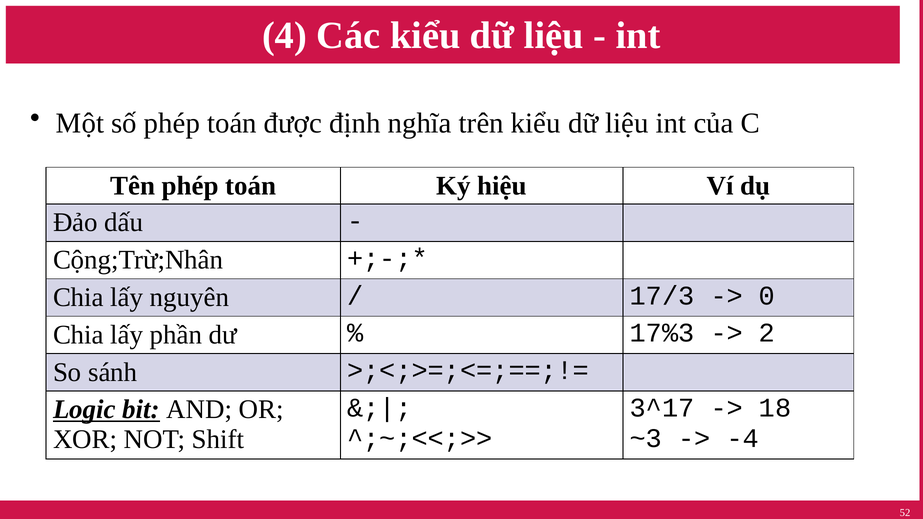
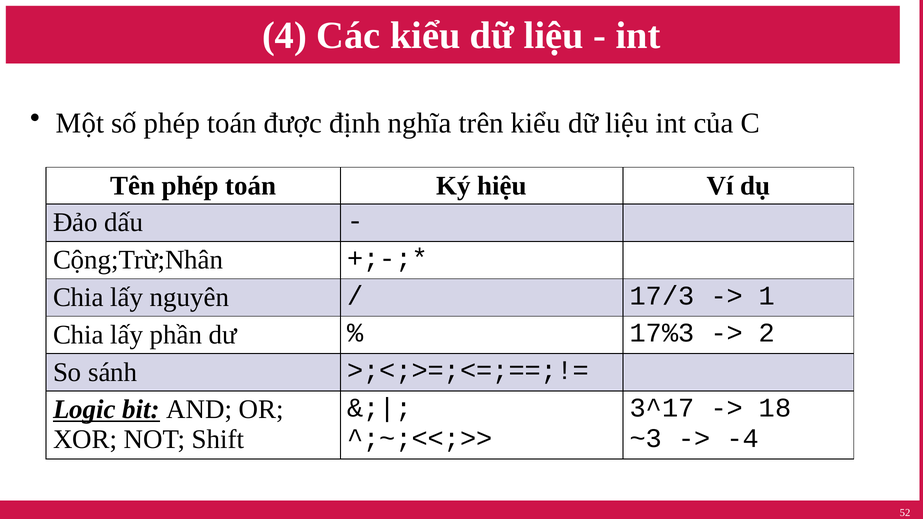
0: 0 -> 1
